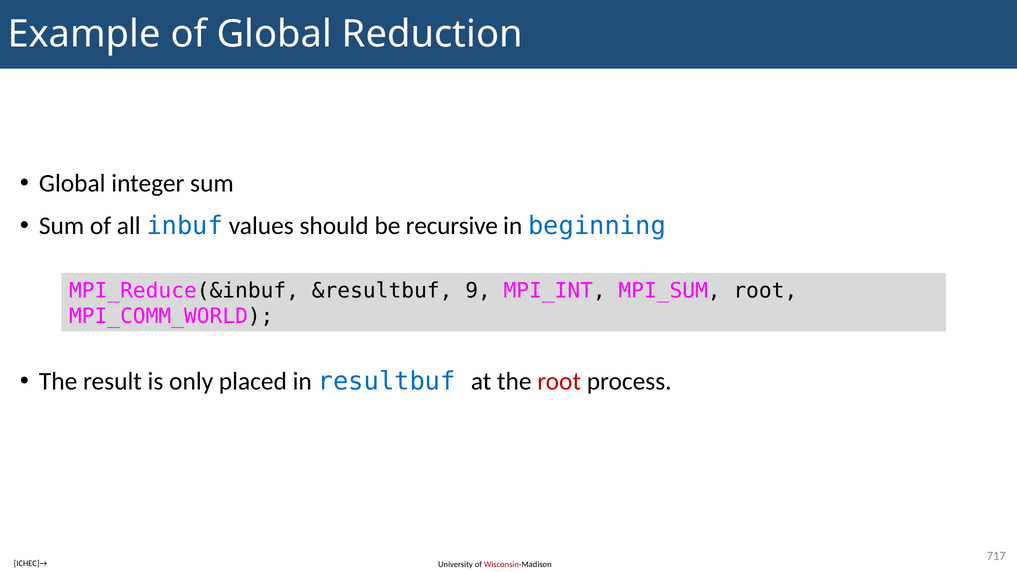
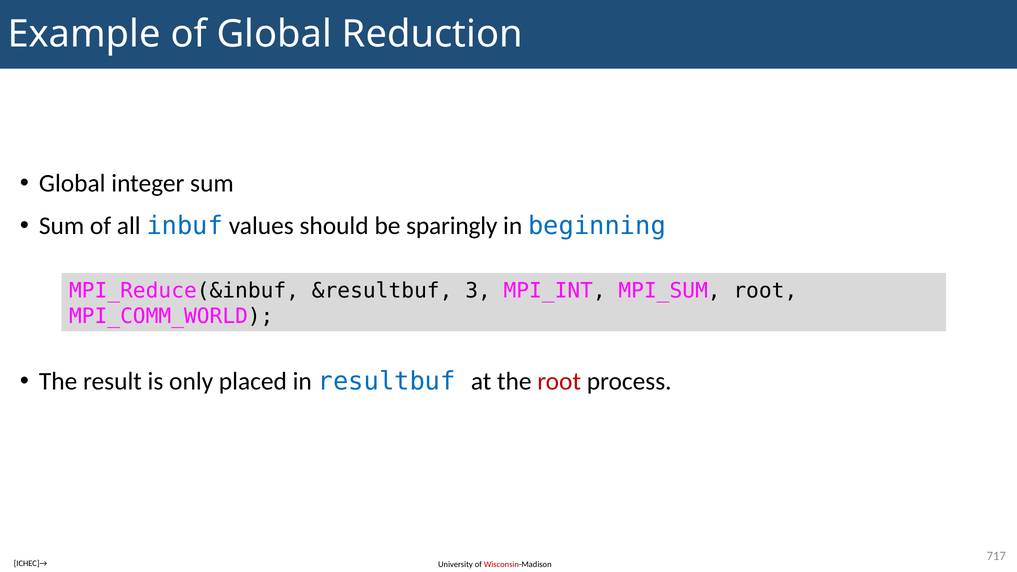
recursive: recursive -> sparingly
9: 9 -> 3
